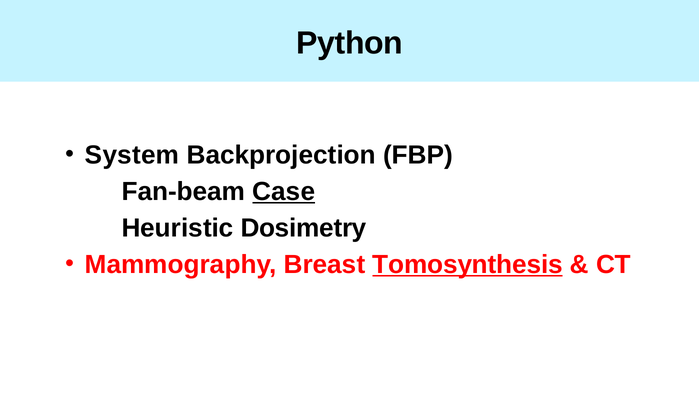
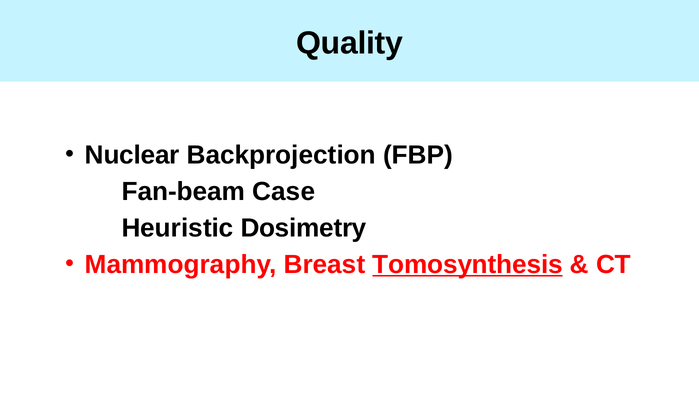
Python: Python -> Quality
System: System -> Nuclear
Case underline: present -> none
